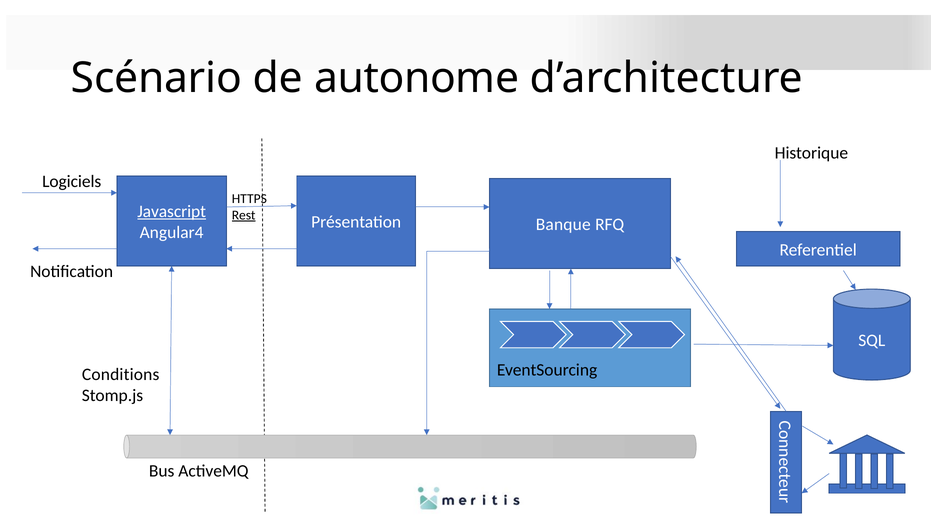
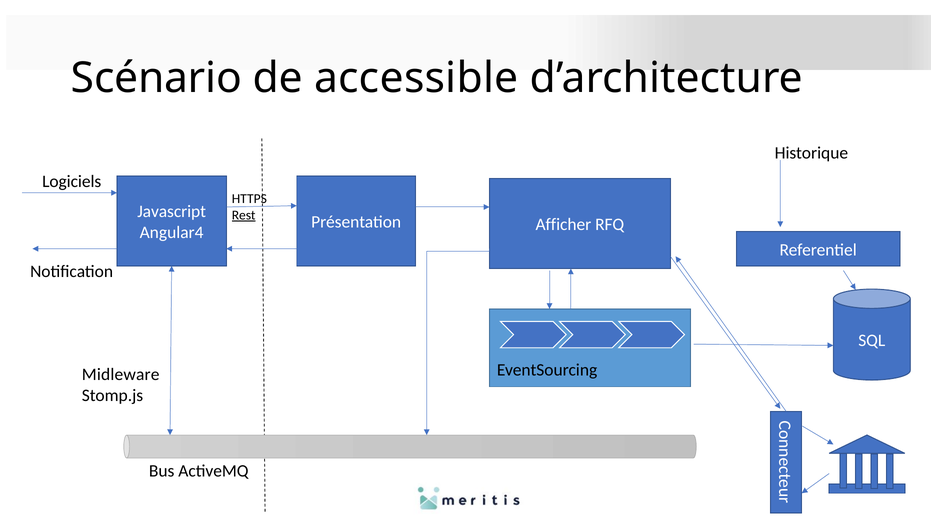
autonome: autonome -> accessible
Javascript underline: present -> none
Banque: Banque -> Afficher
Conditions: Conditions -> Midleware
